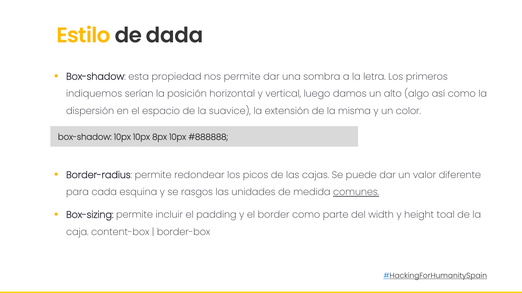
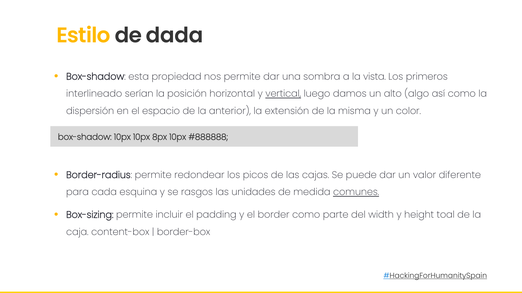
letra: letra -> vista
indiquemos: indiquemos -> interlineado
vertical underline: none -> present
suavice: suavice -> anterior
